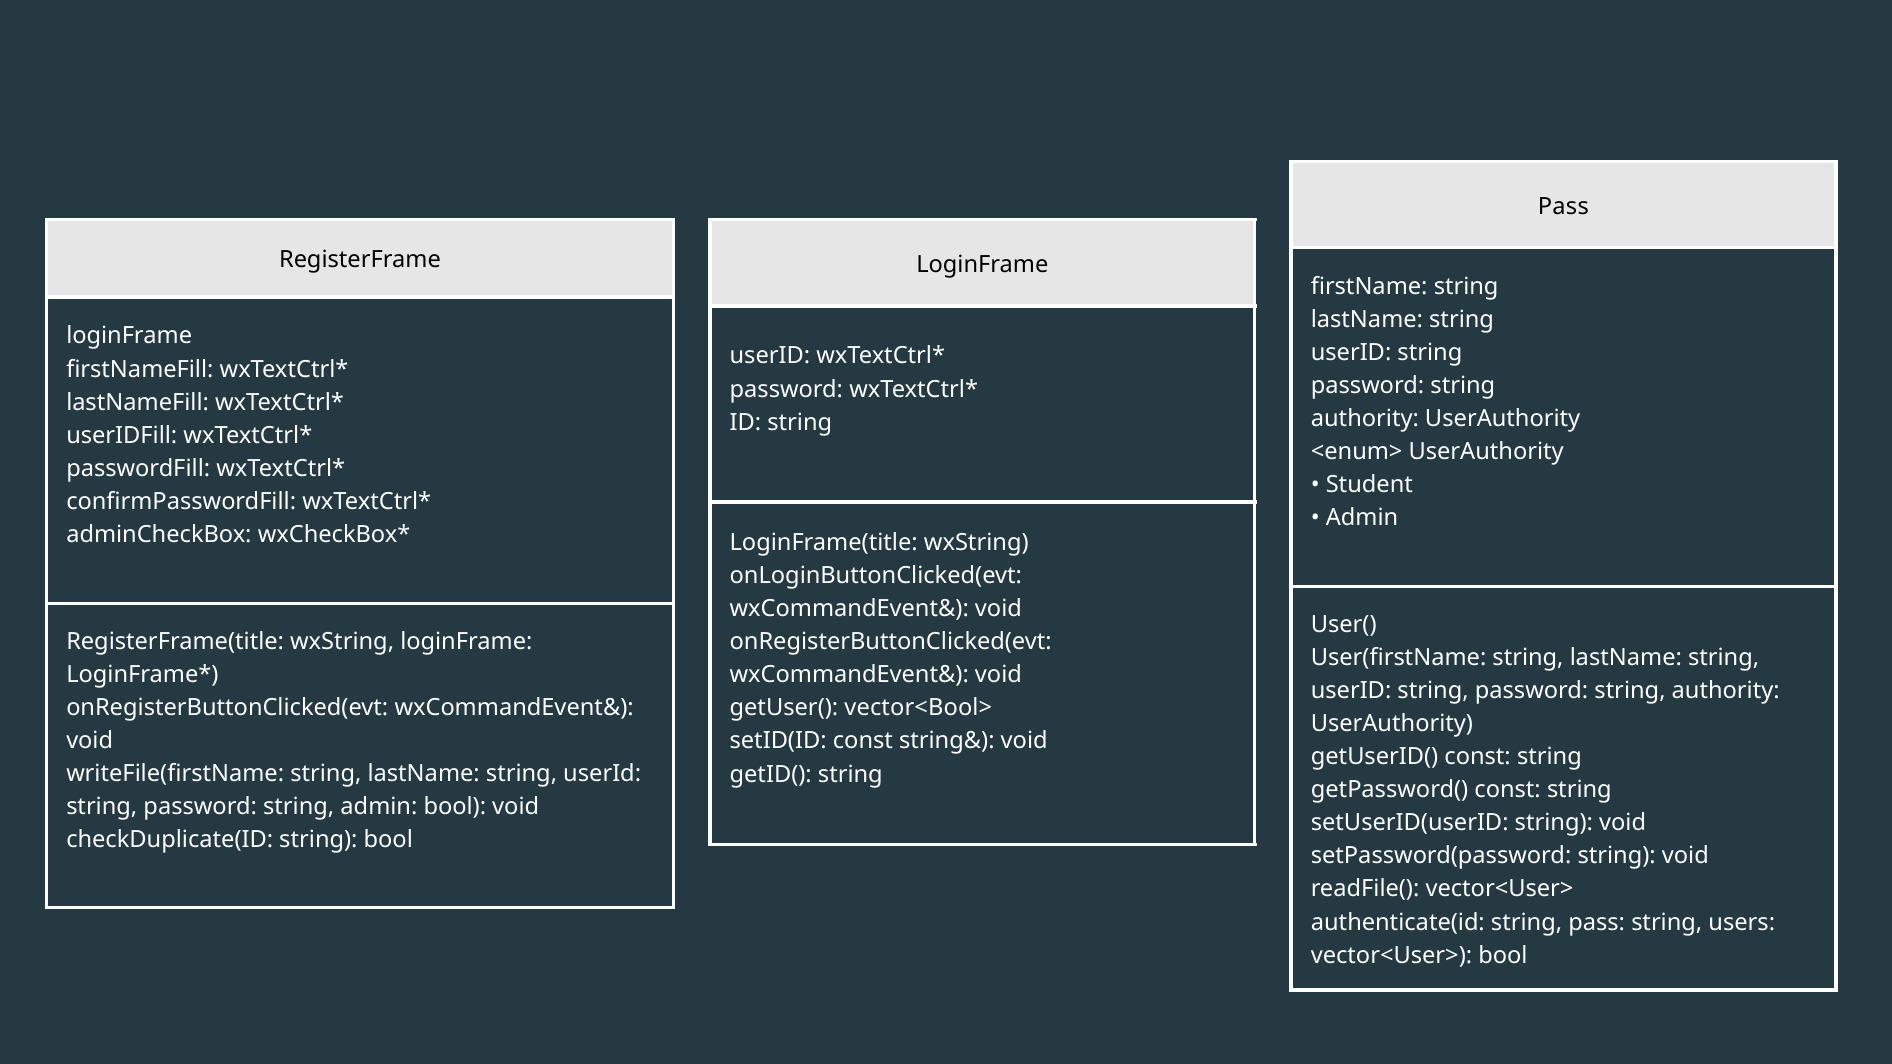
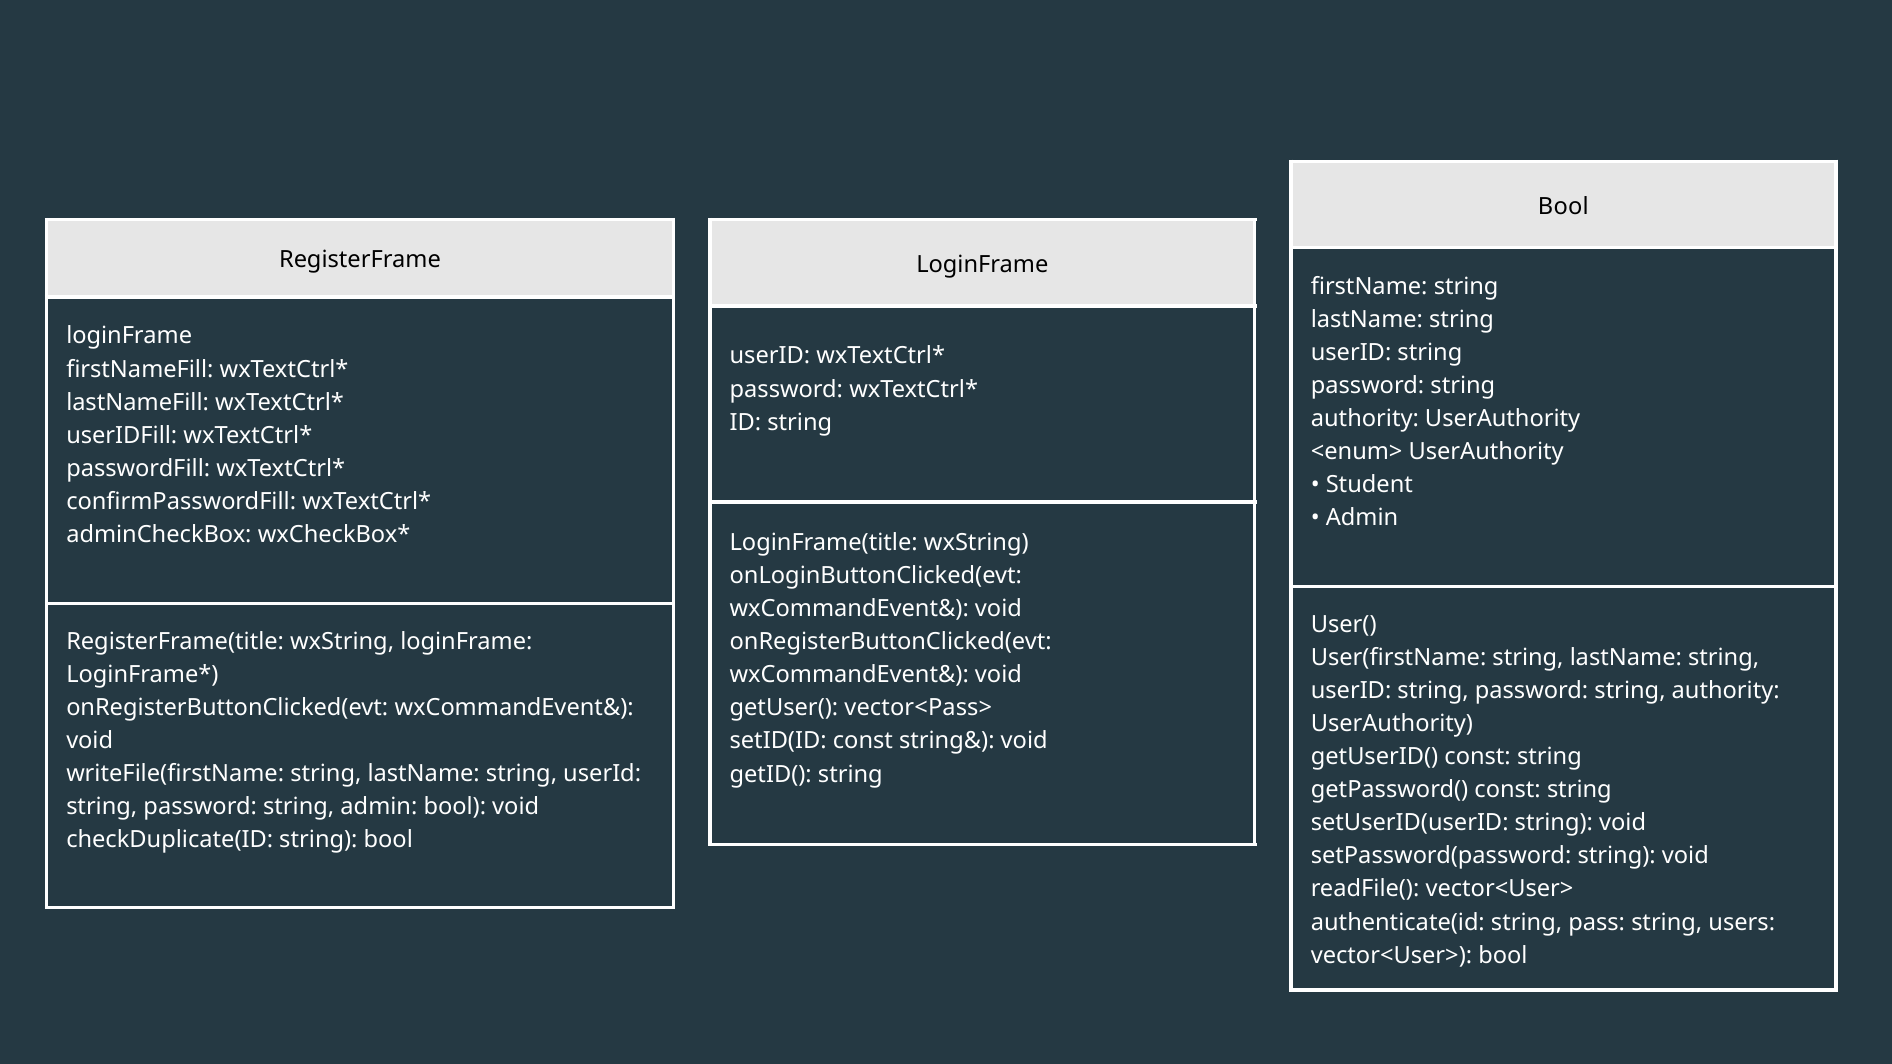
Pass at (1563, 206): Pass -> Bool
vector<Bool>: vector<Bool> -> vector<Pass>
